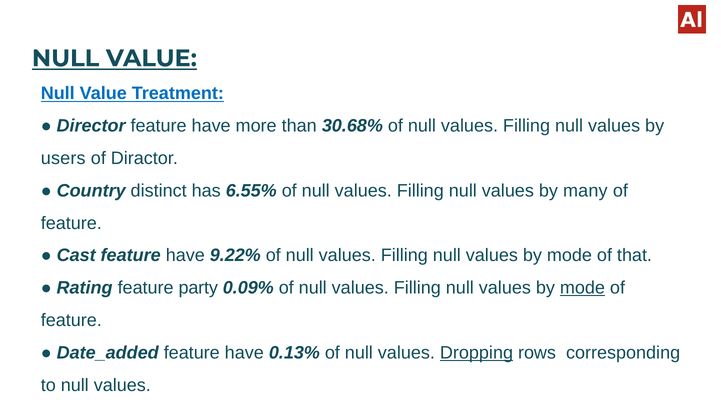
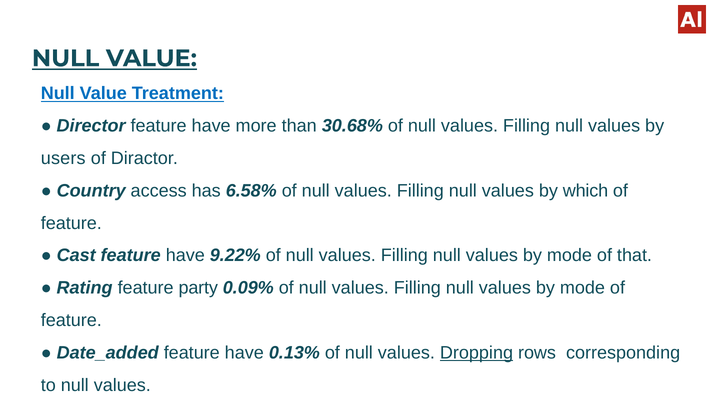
distinct: distinct -> access
6.55%: 6.55% -> 6.58%
many: many -> which
mode at (582, 288) underline: present -> none
